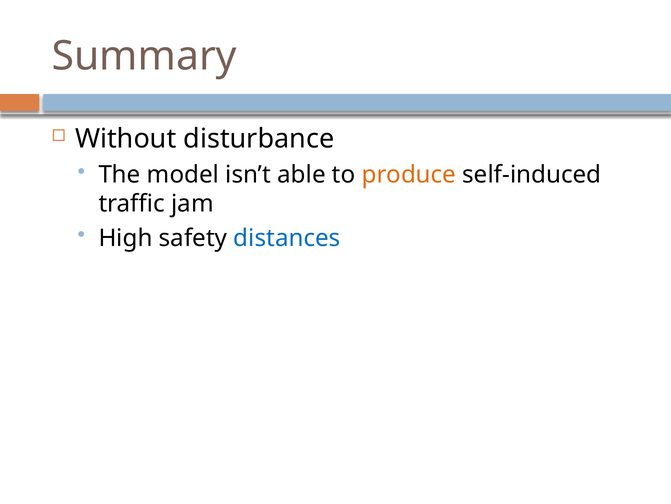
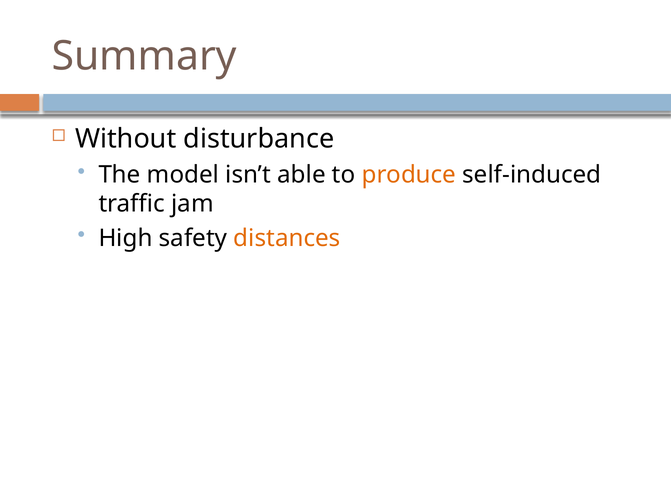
distances colour: blue -> orange
